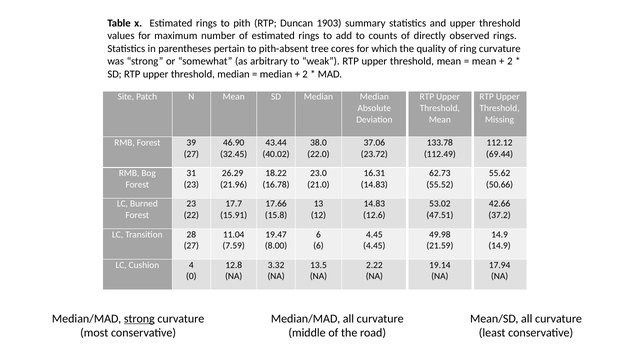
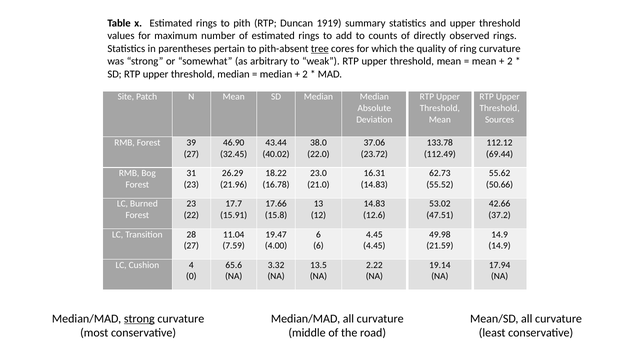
1903: 1903 -> 1919
tree underline: none -> present
Missing: Missing -> Sources
8.00: 8.00 -> 4.00
12.8: 12.8 -> 65.6
